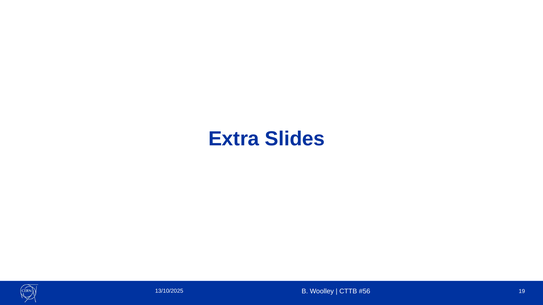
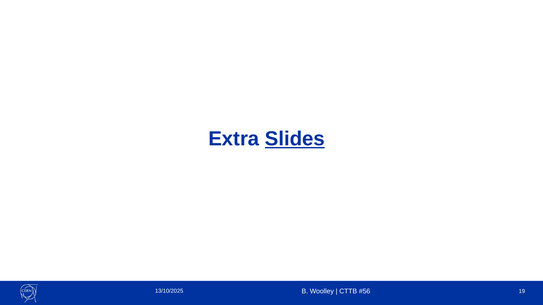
Slides underline: none -> present
